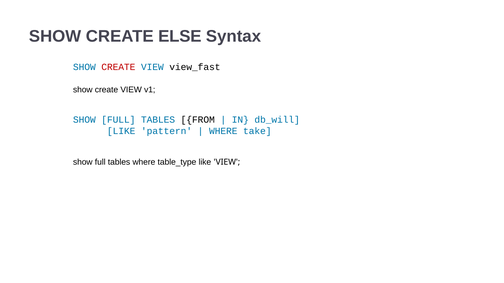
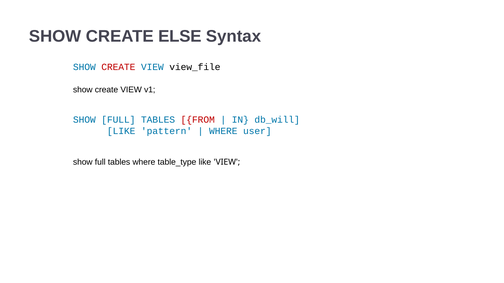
view_fast: view_fast -> view_file
FROM colour: black -> red
take: take -> user
